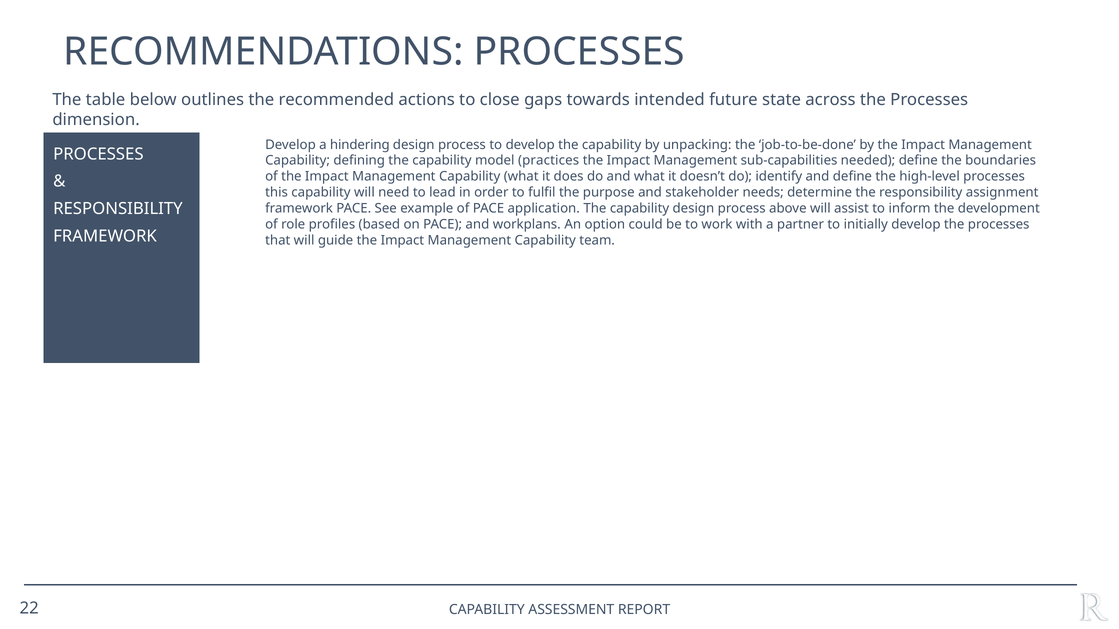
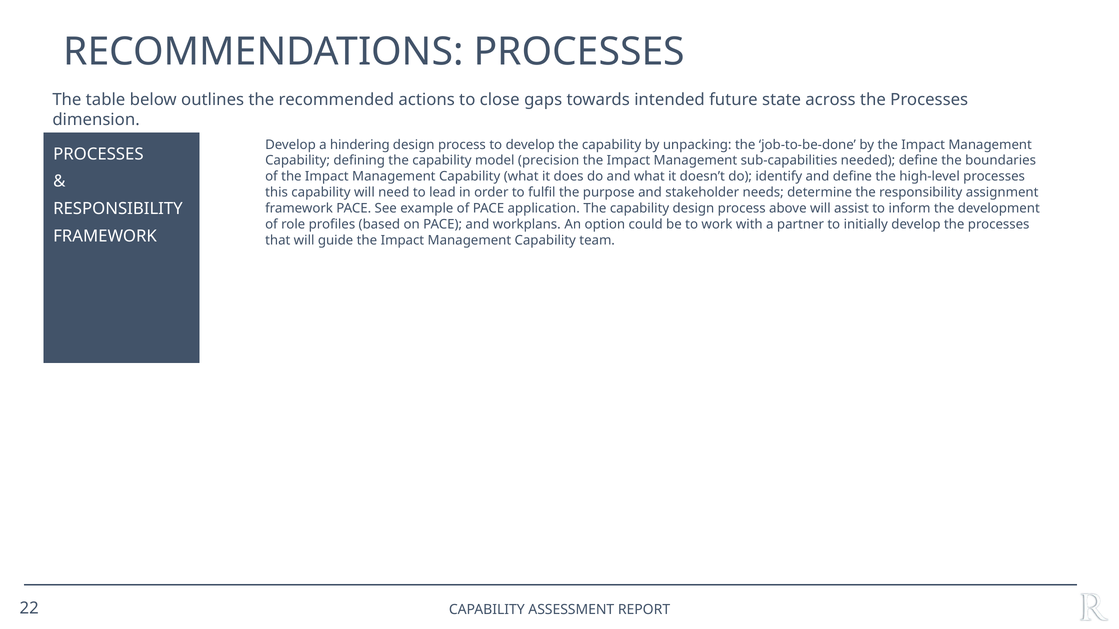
practices: practices -> precision
